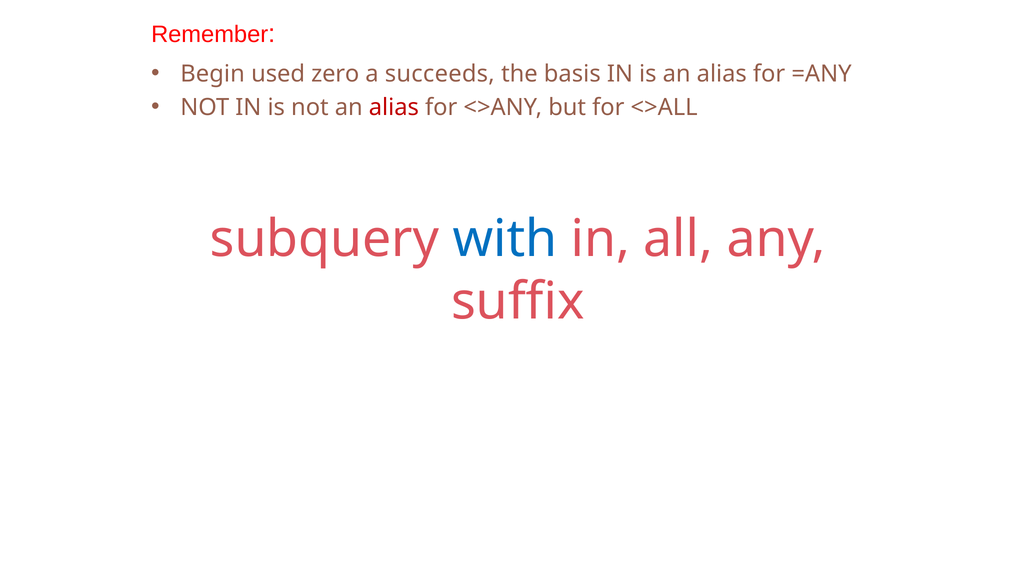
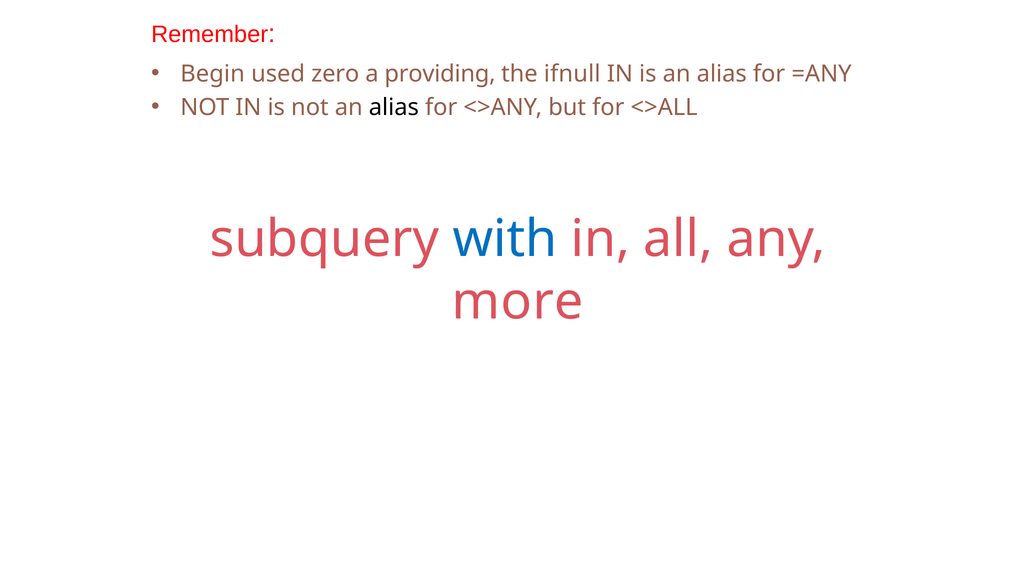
succeeds: succeeds -> providing
basis: basis -> ifnull
alias at (394, 107) colour: red -> black
suffix: suffix -> more
